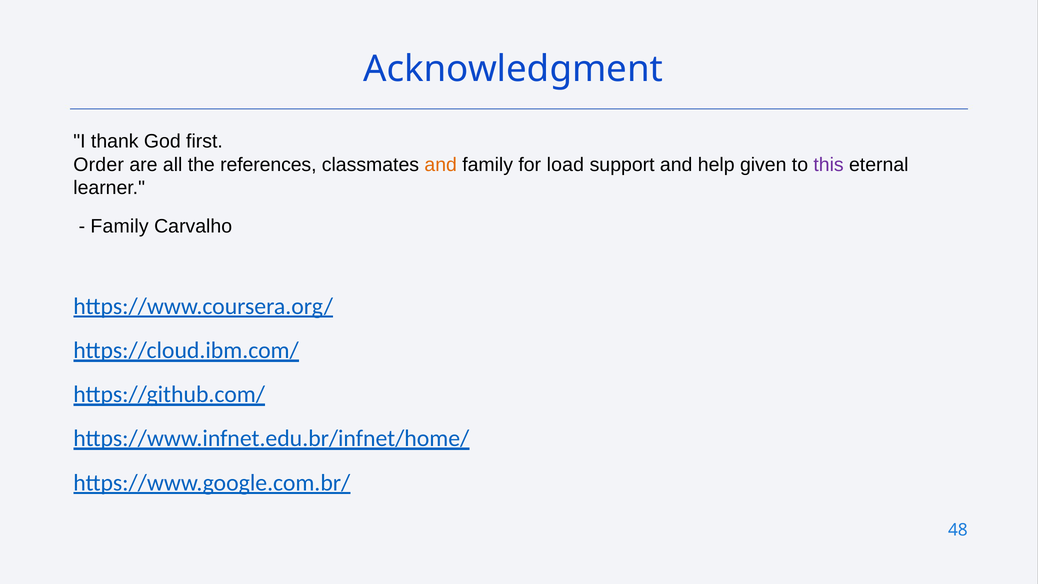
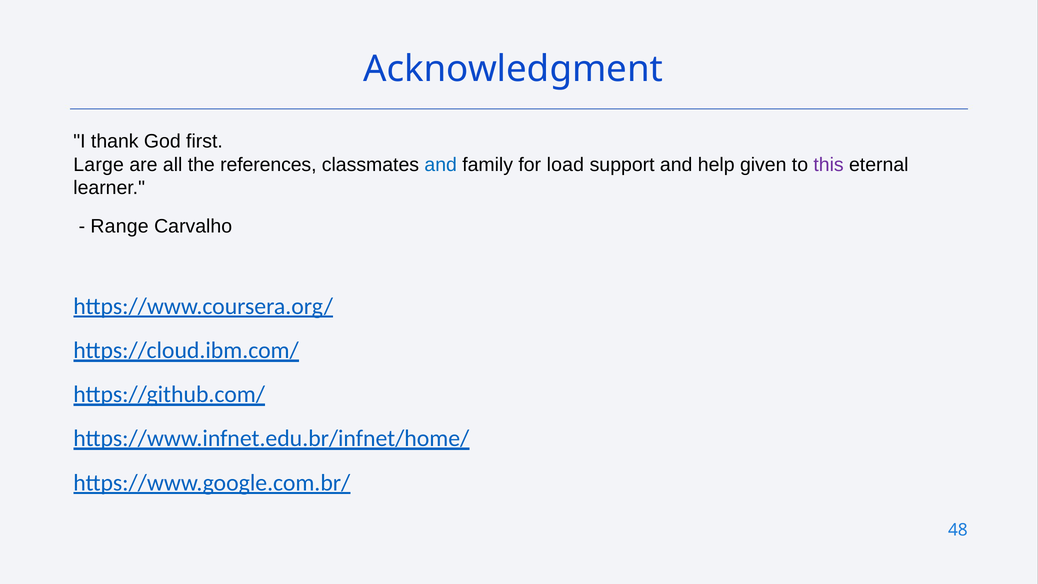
Order: Order -> Large
and at (441, 165) colour: orange -> blue
Family at (120, 226): Family -> Range
